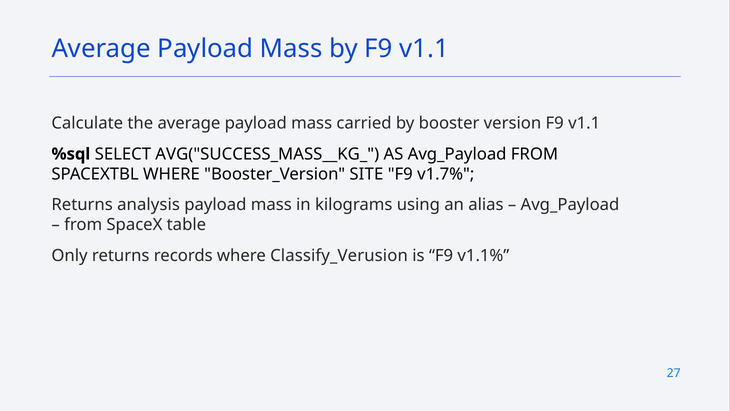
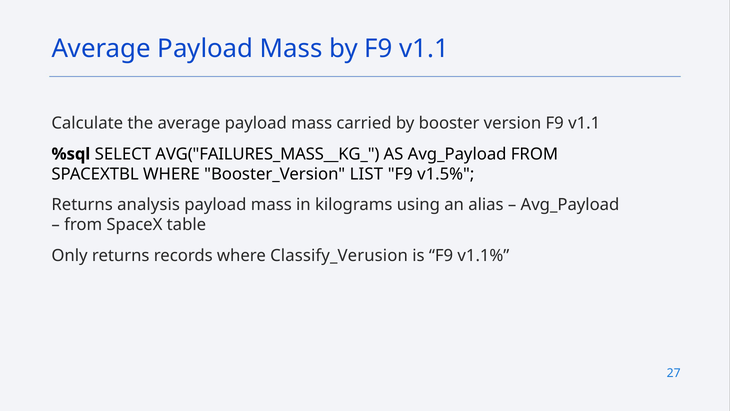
AVG("SUCCESS_MASS__KG_: AVG("SUCCESS_MASS__KG_ -> AVG("FAILURES_MASS__KG_
SITE: SITE -> LIST
v1.7%: v1.7% -> v1.5%
